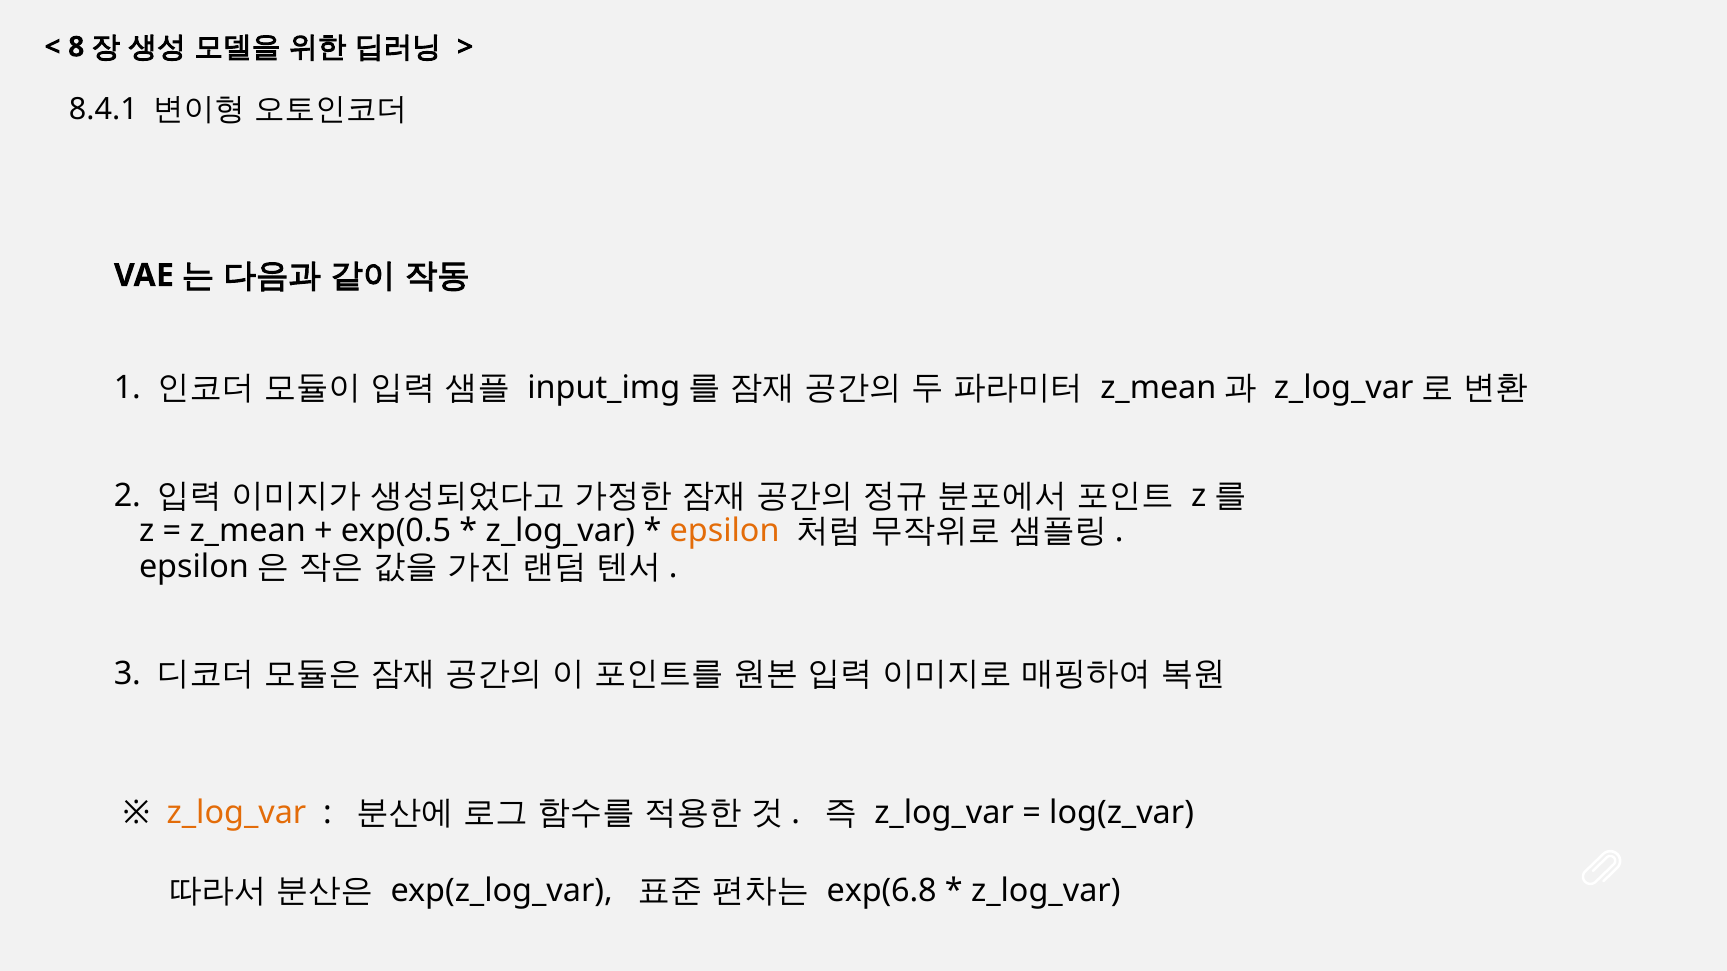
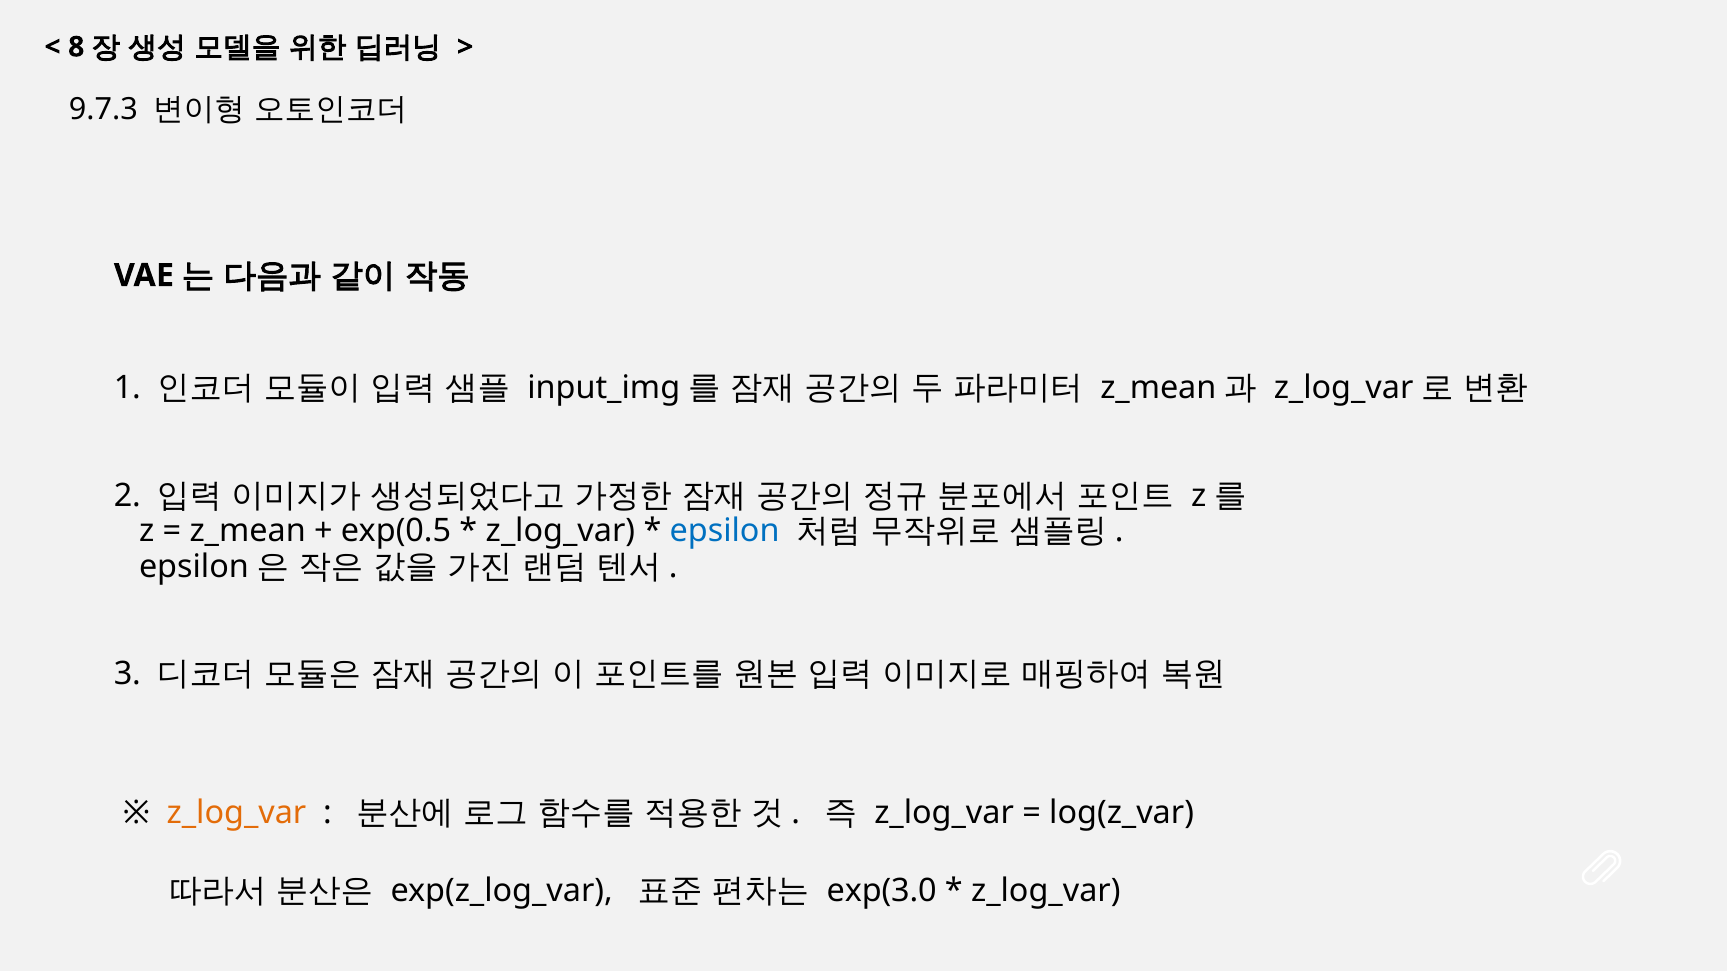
8.4.1: 8.4.1 -> 9.7.3
epsilon colour: orange -> blue
exp(6.8: exp(6.8 -> exp(3.0
